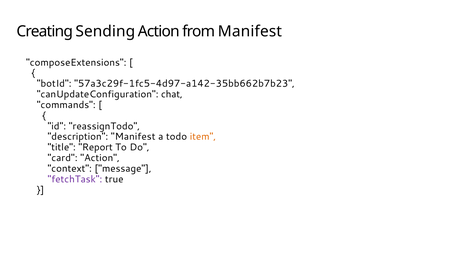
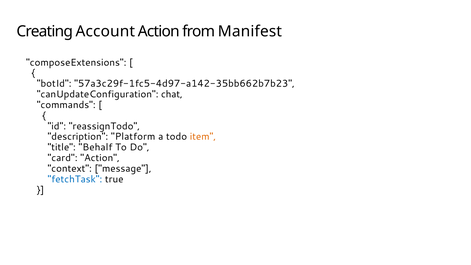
Sending: Sending -> Account
description Manifest: Manifest -> Platform
Report: Report -> Behalf
fetchTask colour: purple -> blue
